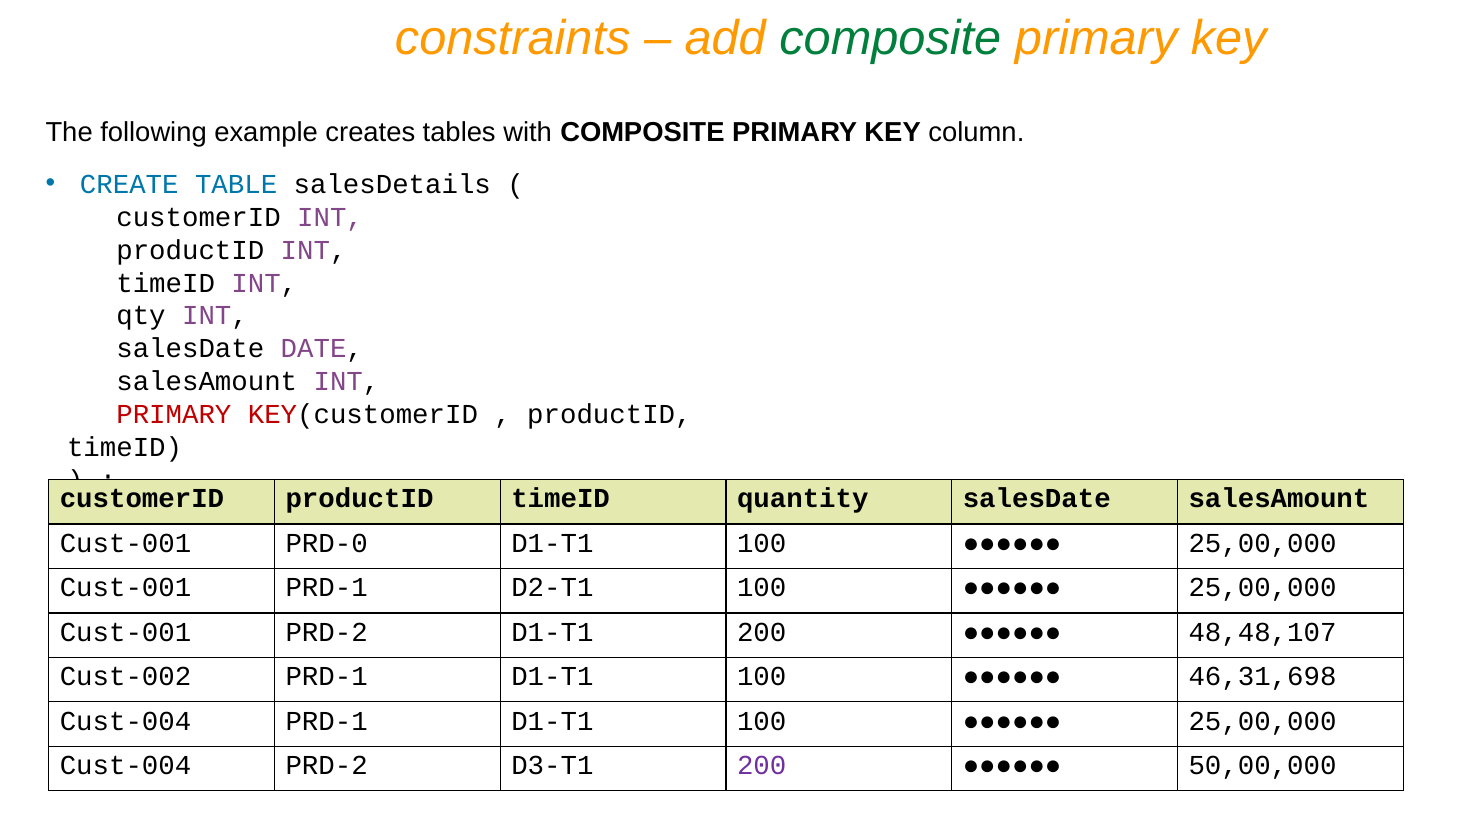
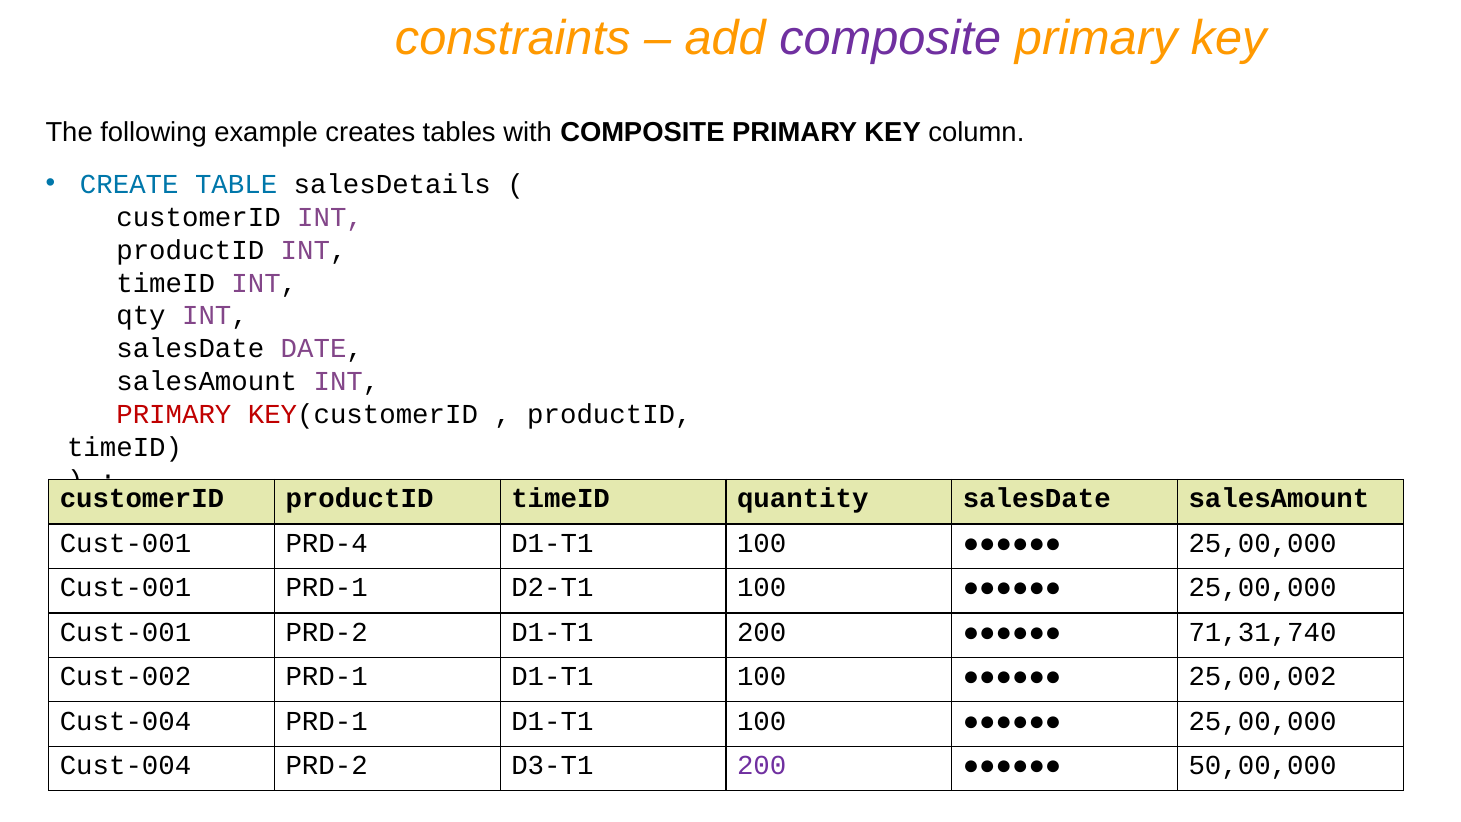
composite at (890, 38) colour: green -> purple
PRD-0: PRD-0 -> PRD-4
48,48,107: 48,48,107 -> 71,31,740
46,31,698: 46,31,698 -> 25,00,002
